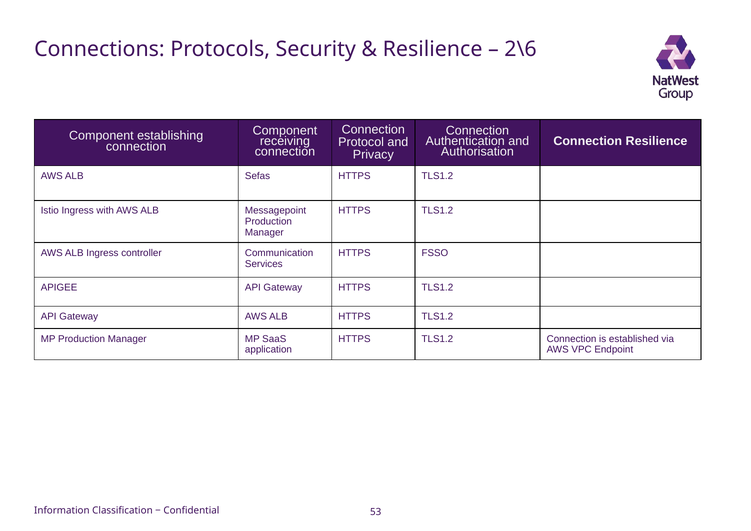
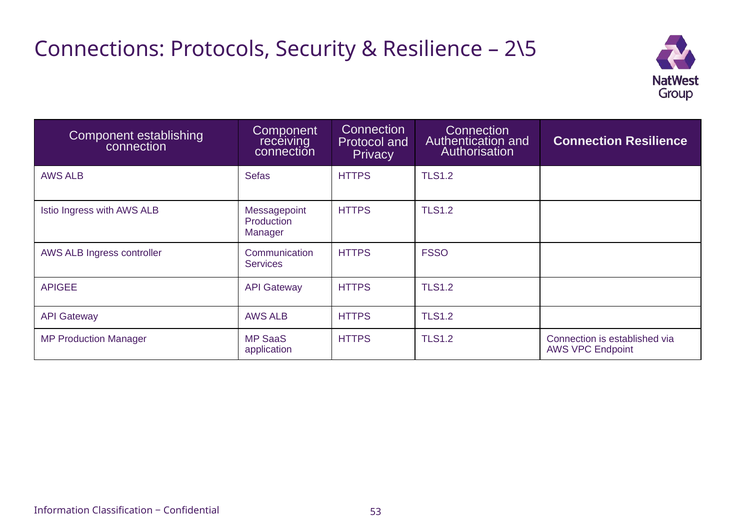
2\6: 2\6 -> 2\5
